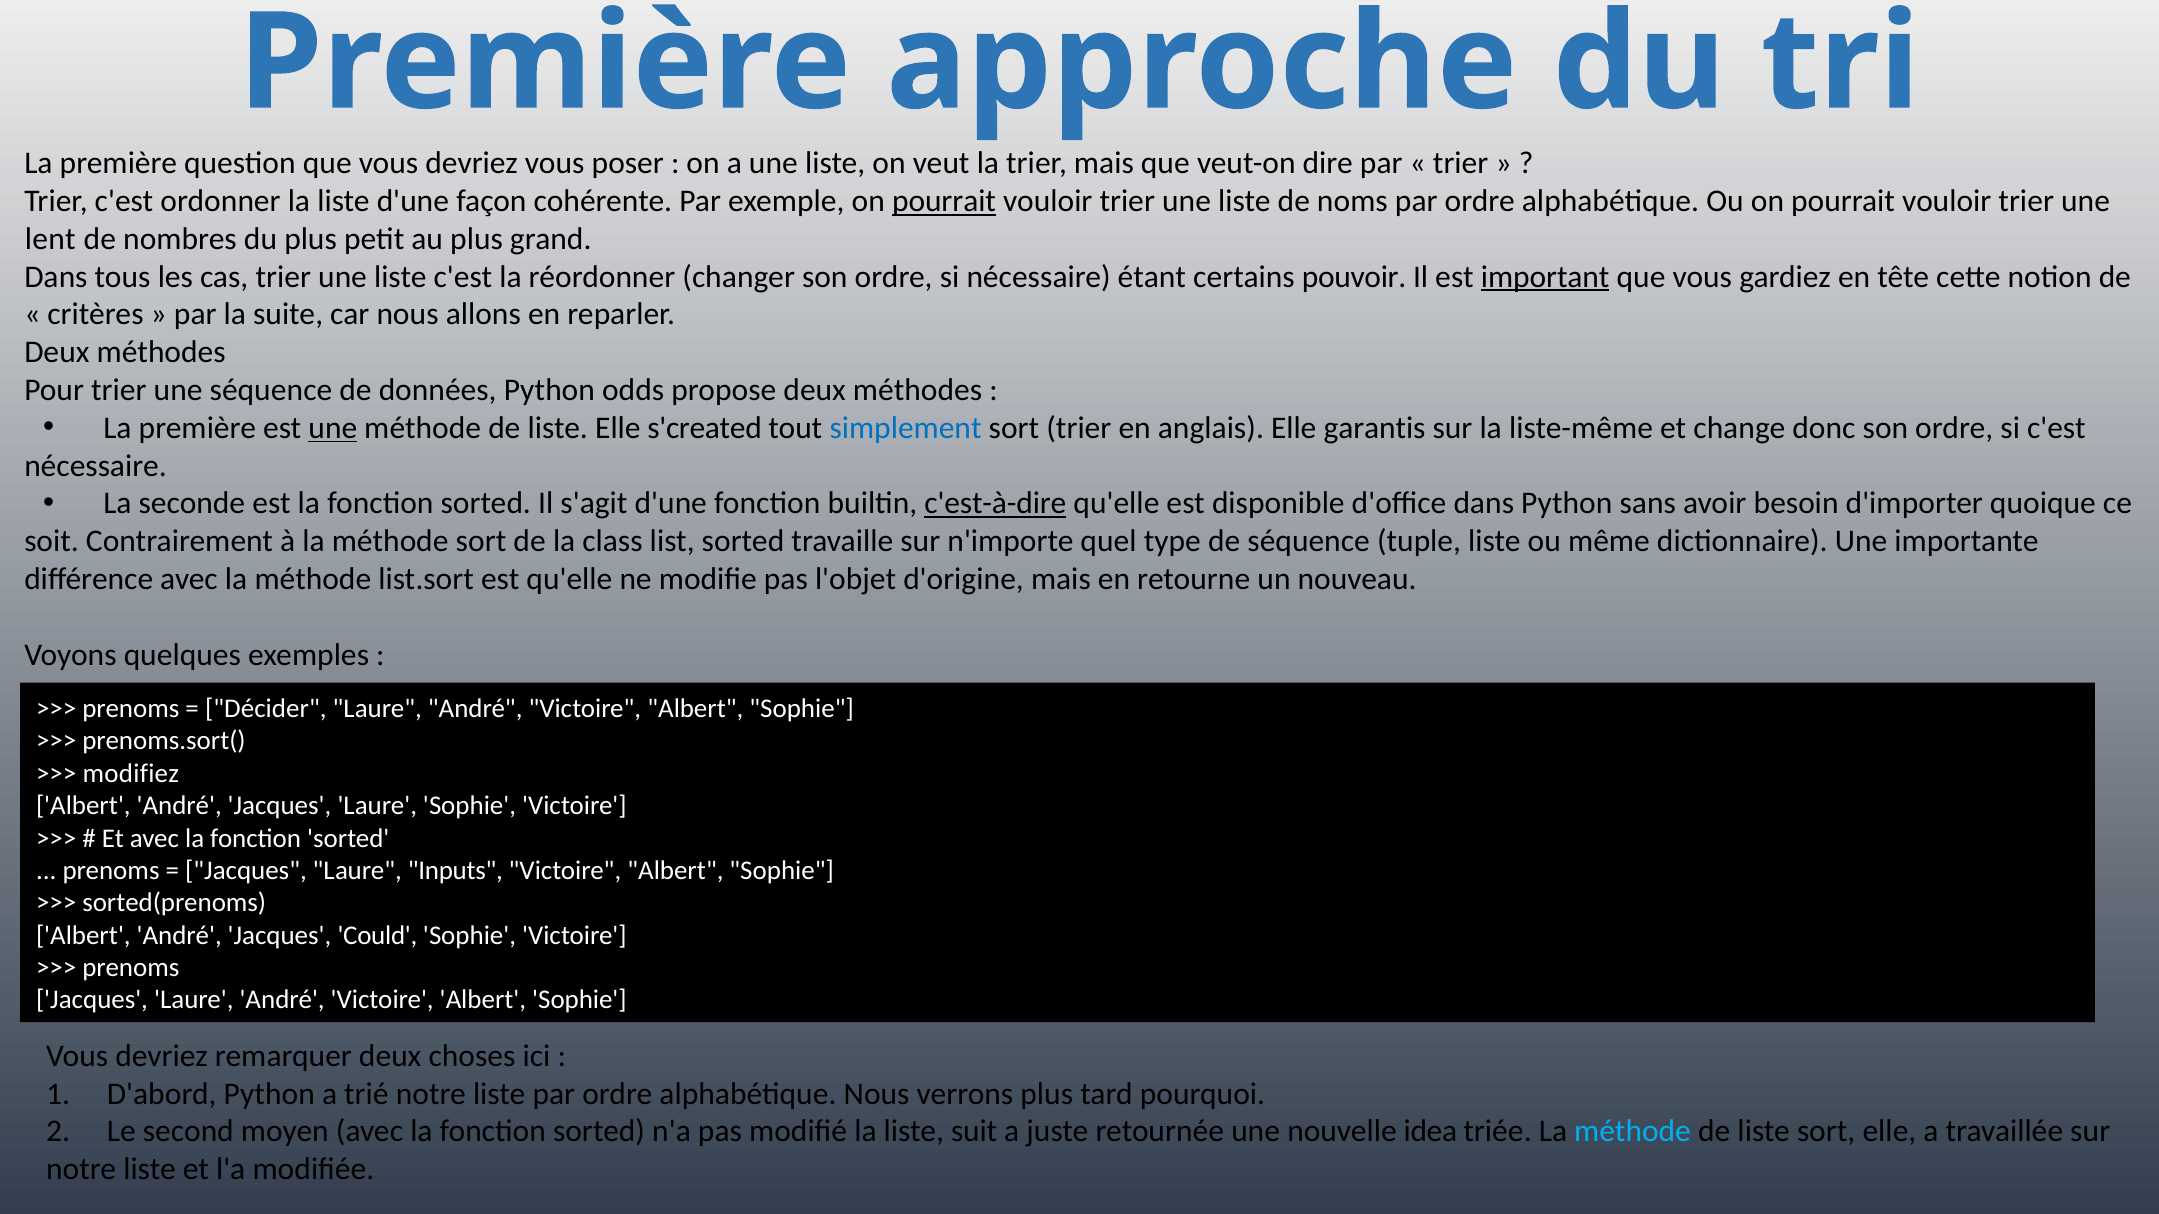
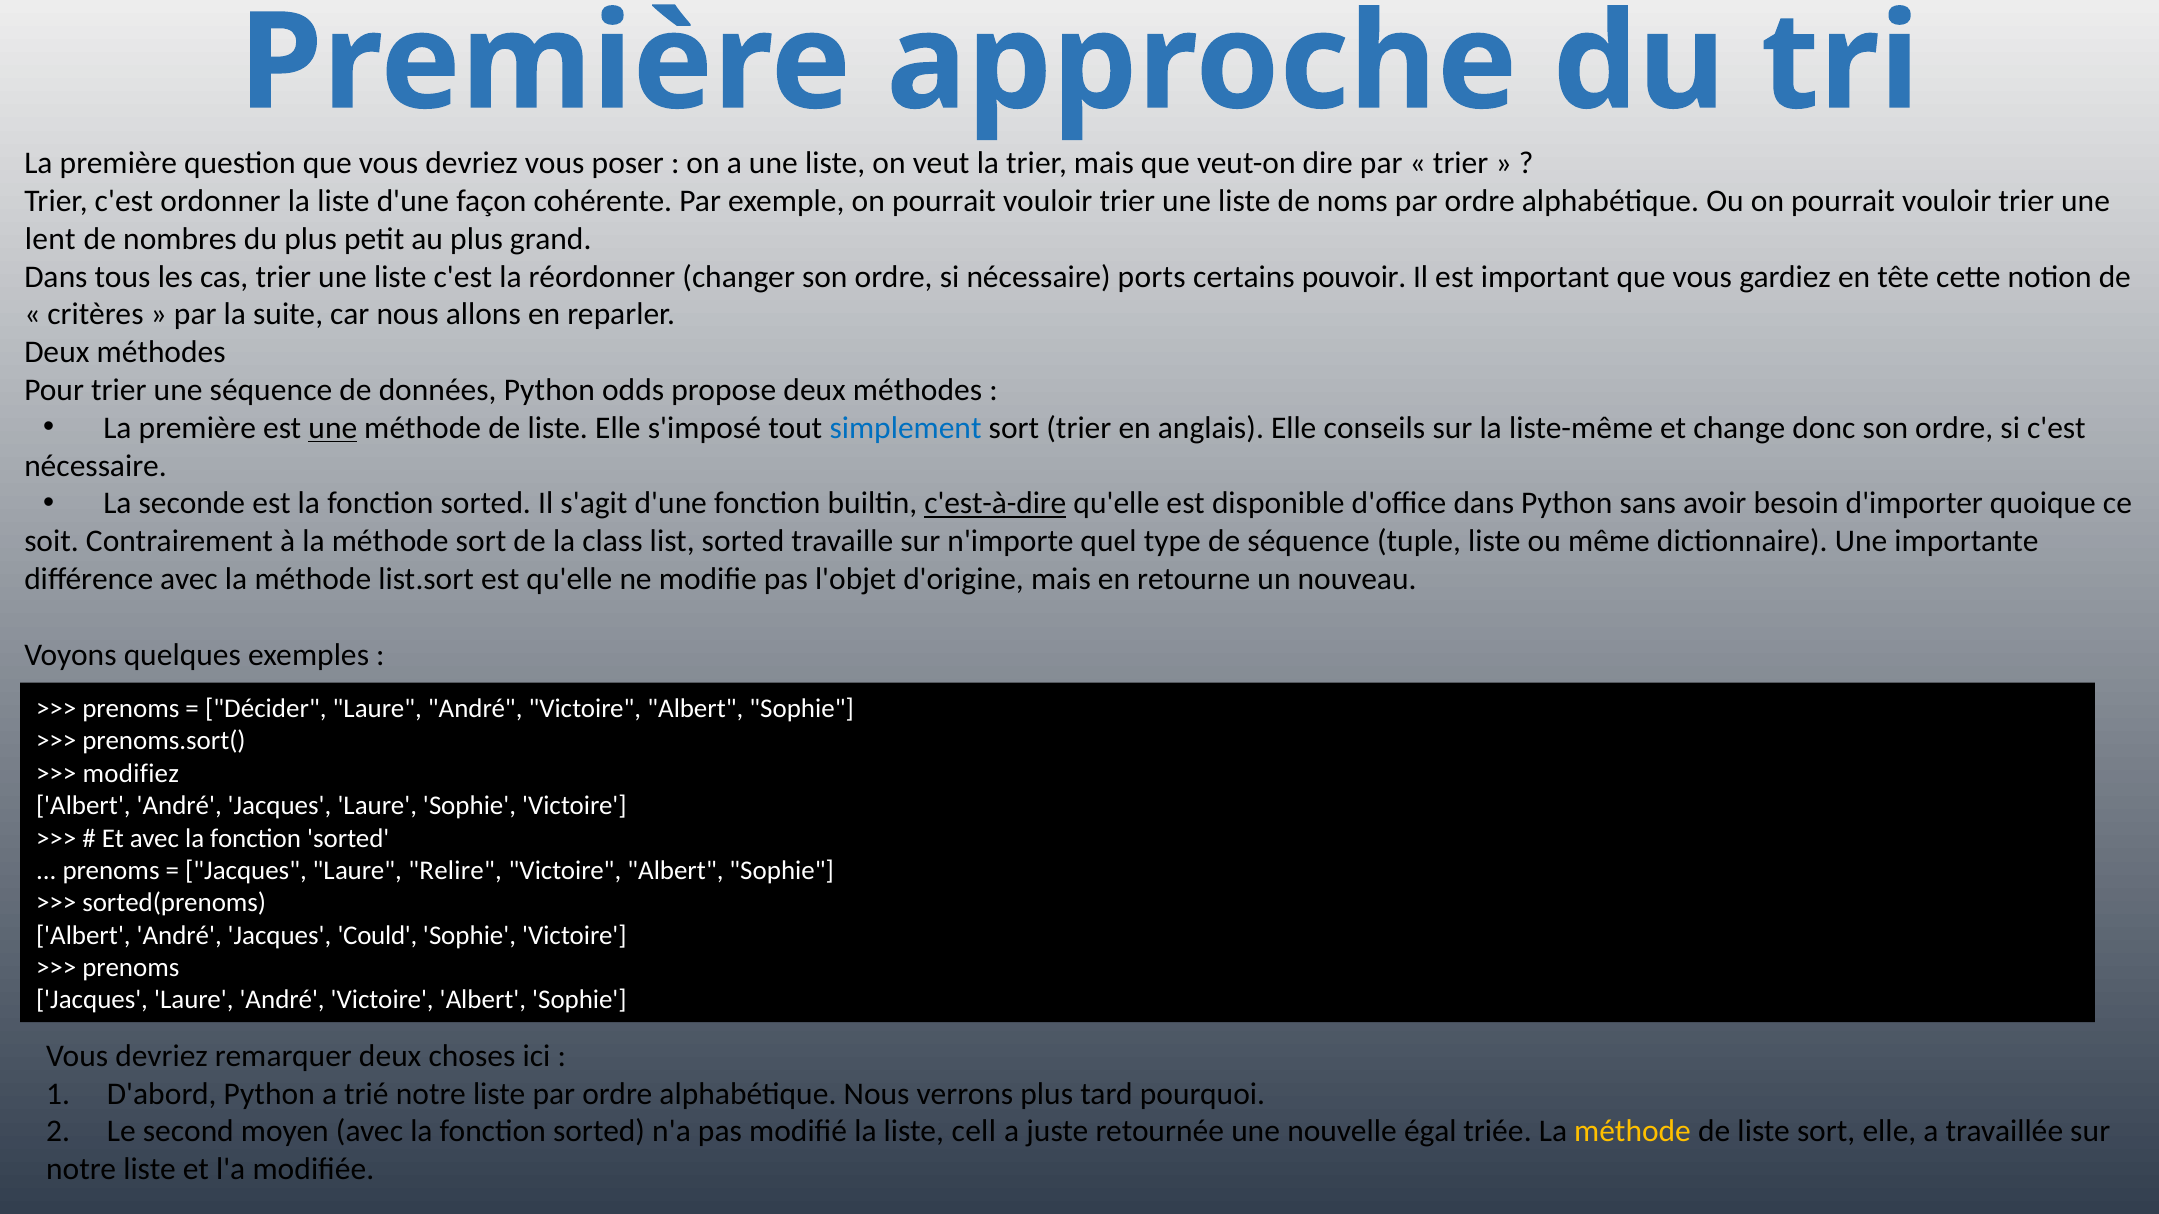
pourrait at (944, 201) underline: present -> none
étant: étant -> ports
important underline: present -> none
s'created: s'created -> s'imposé
garantis: garantis -> conseils
Inputs: Inputs -> Relire
suit: suit -> cell
idea: idea -> égal
méthode at (1633, 1132) colour: light blue -> yellow
